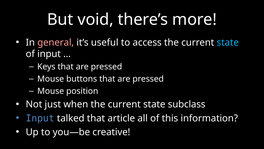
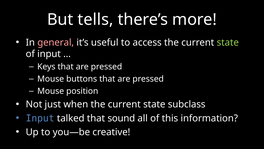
void: void -> tells
state at (228, 42) colour: light blue -> light green
article: article -> sound
